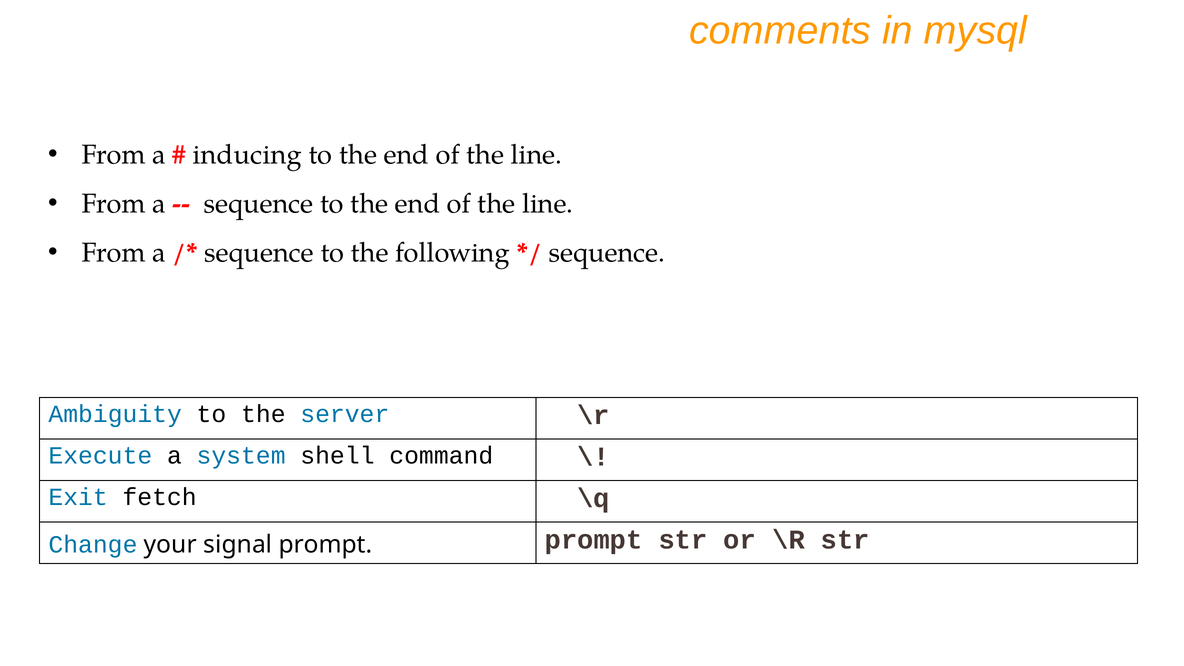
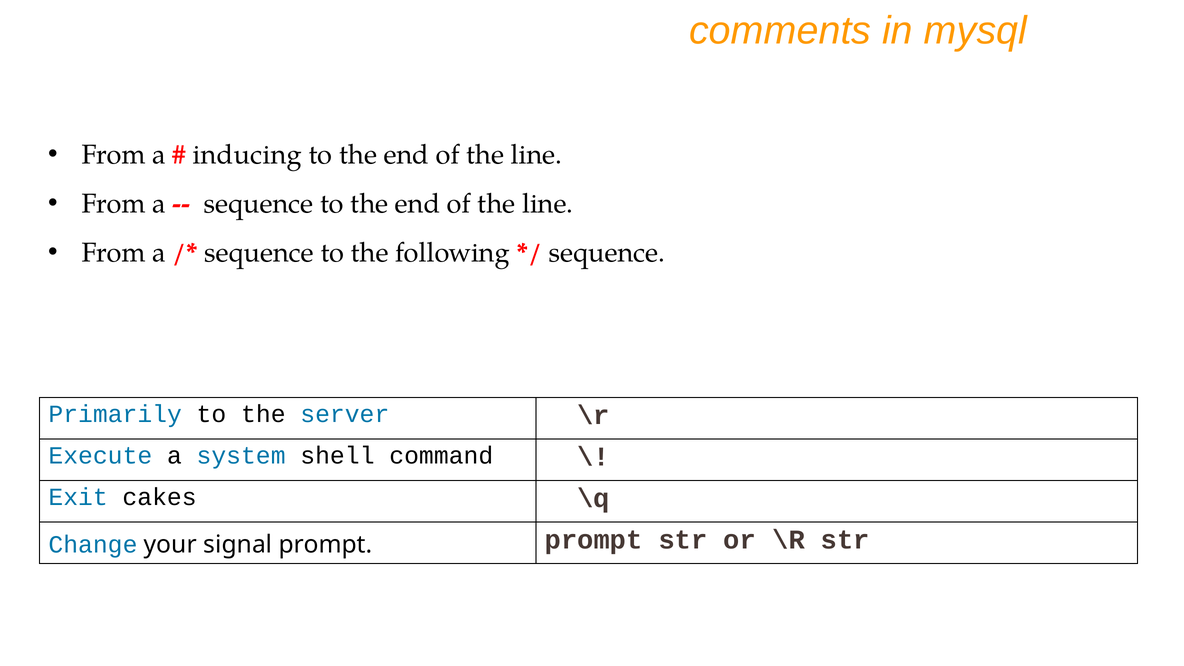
Ambiguity: Ambiguity -> Primarily
fetch: fetch -> cakes
